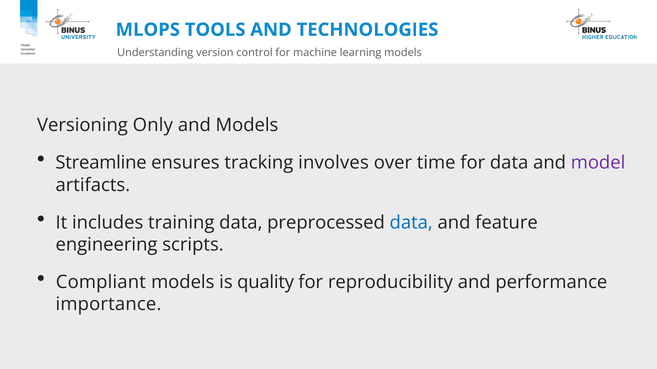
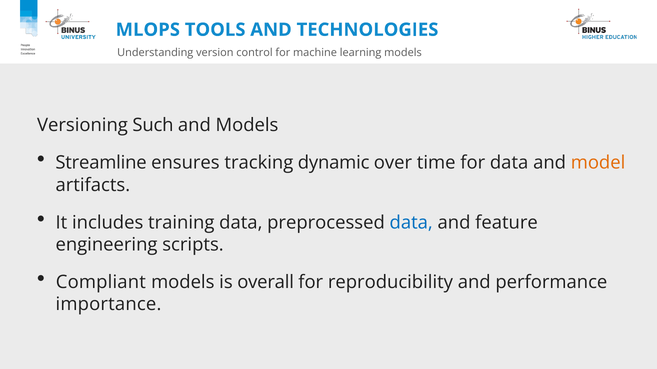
Only: Only -> Such
involves: involves -> dynamic
model colour: purple -> orange
quality: quality -> overall
